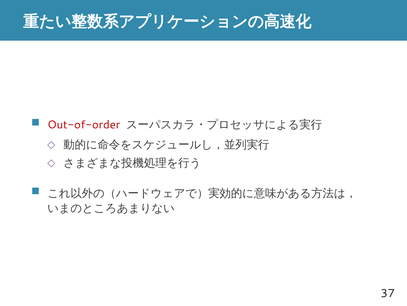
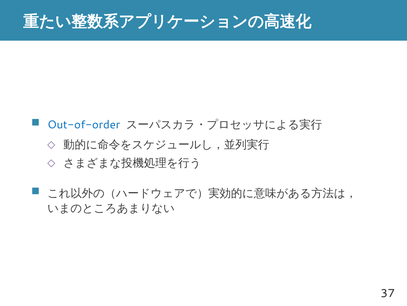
Out-of-order colour: red -> blue
